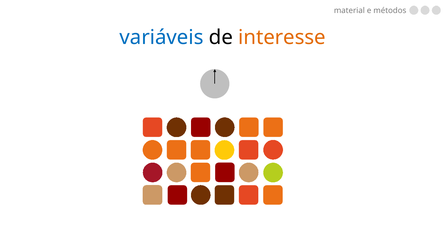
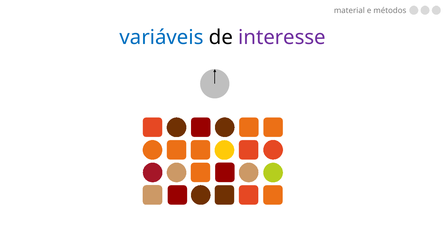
interesse colour: orange -> purple
